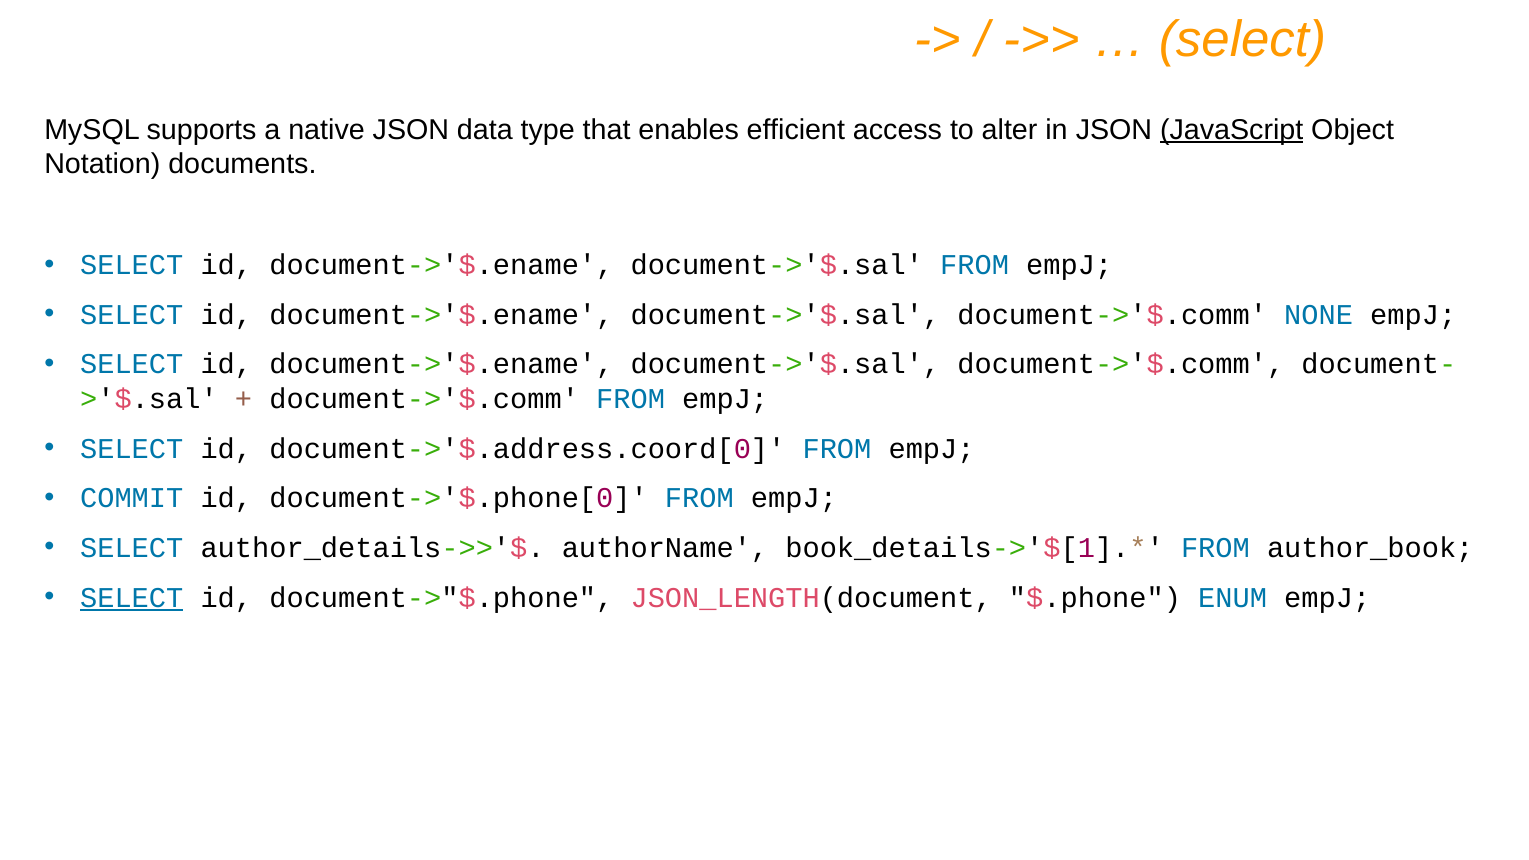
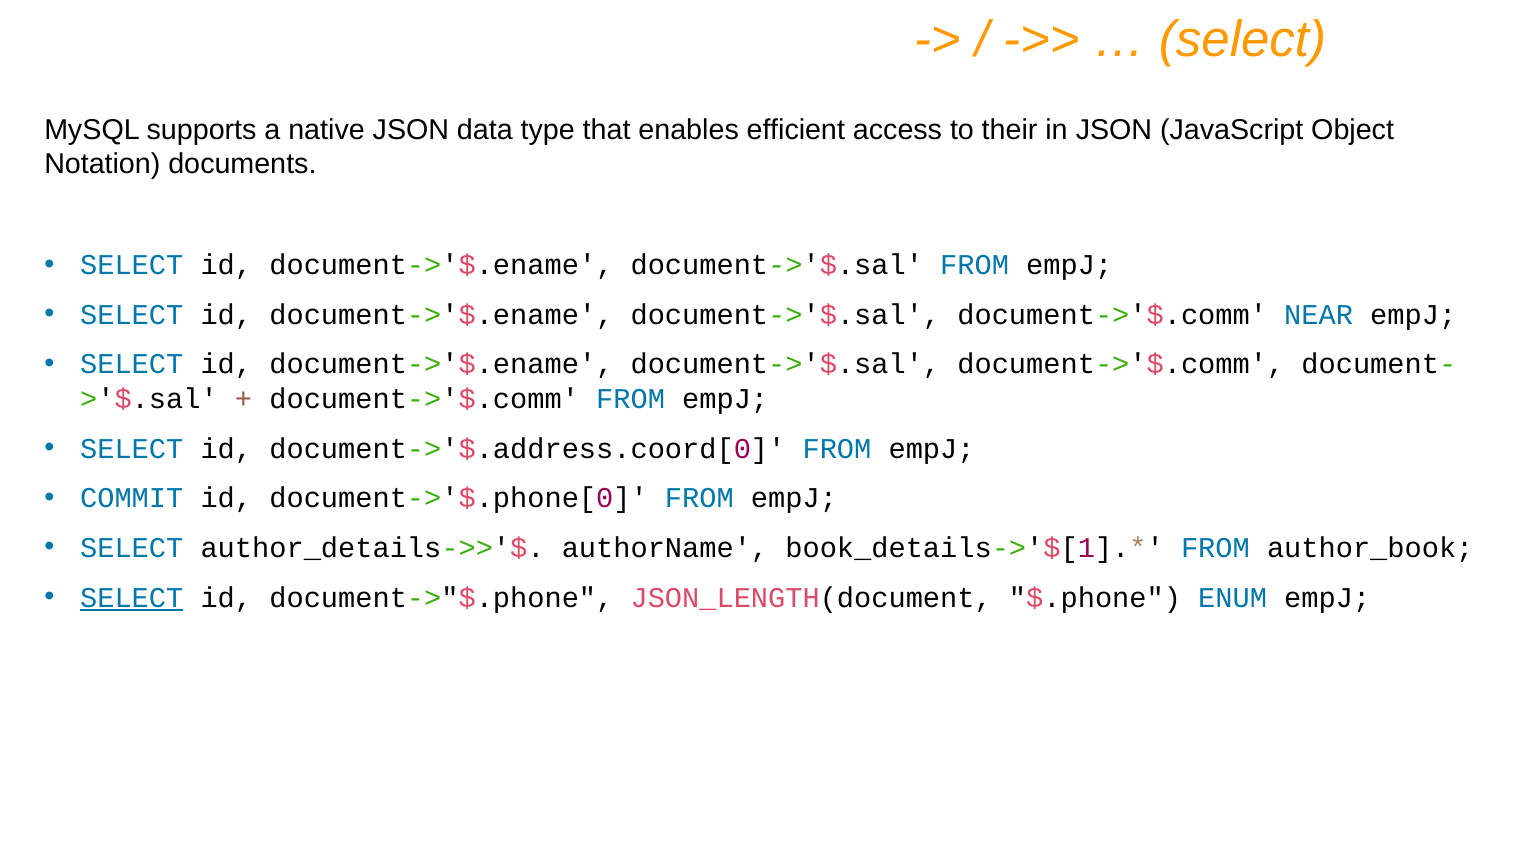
alter: alter -> their
JavaScript underline: present -> none
NONE: NONE -> NEAR
